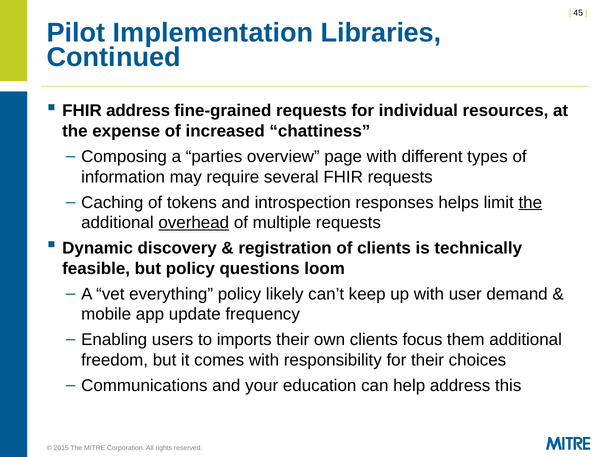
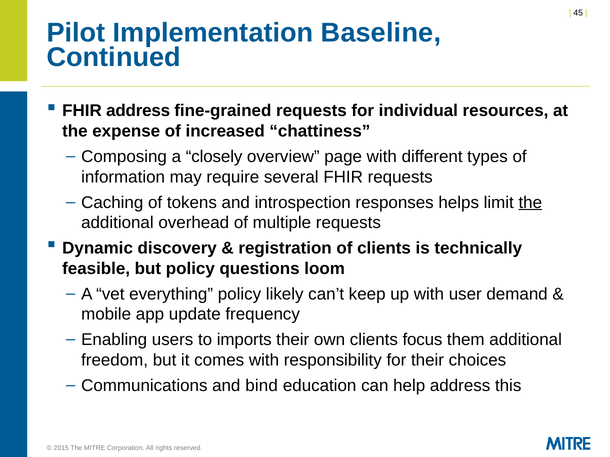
Libraries: Libraries -> Baseline
parties: parties -> closely
overhead underline: present -> none
your: your -> bind
